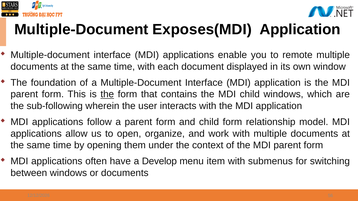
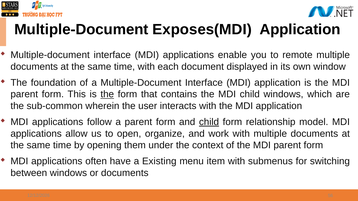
sub-following: sub-following -> sub-common
child at (209, 122) underline: none -> present
Develop: Develop -> Existing
